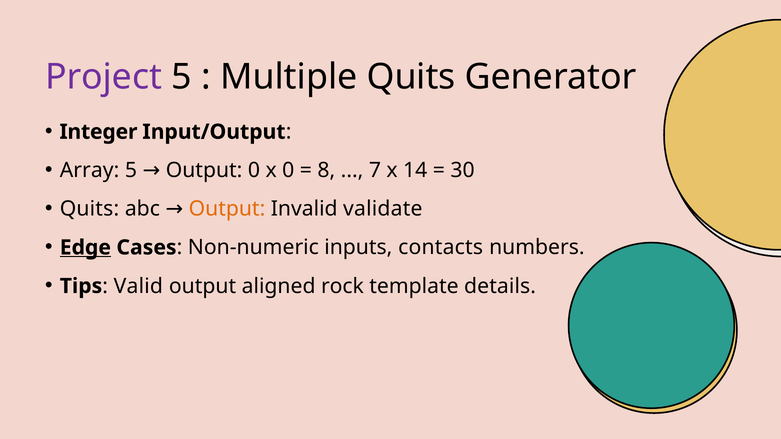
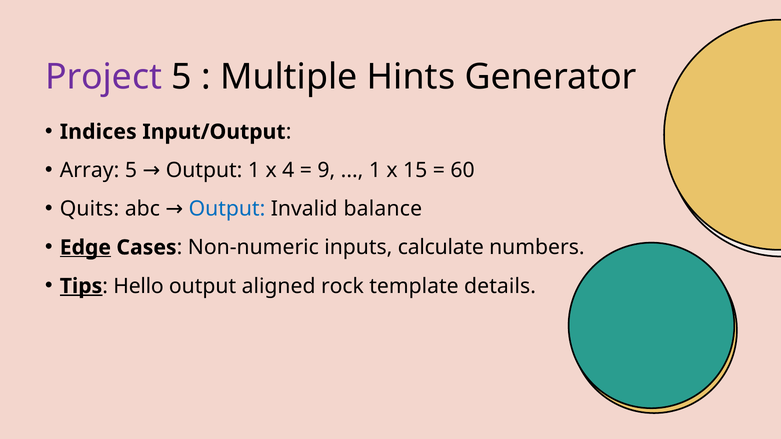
Multiple Quits: Quits -> Hints
Integer: Integer -> Indices
Output 0: 0 -> 1
x 0: 0 -> 4
8: 8 -> 9
7 at (375, 170): 7 -> 1
14: 14 -> 15
30: 30 -> 60
Output at (227, 209) colour: orange -> blue
validate: validate -> balance
contacts: contacts -> calculate
Tips underline: none -> present
Valid: Valid -> Hello
